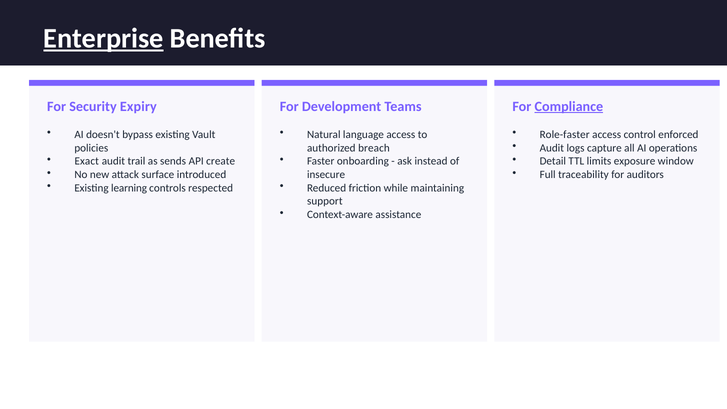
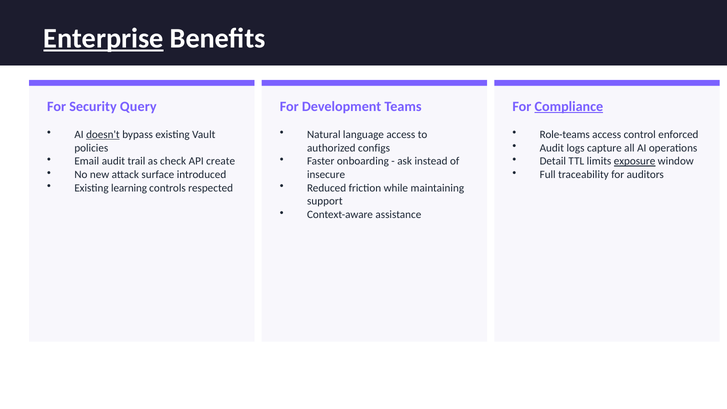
Expiry: Expiry -> Query
doesn't underline: none -> present
Role-faster: Role-faster -> Role-teams
breach: breach -> configs
Exact: Exact -> Email
sends: sends -> check
exposure underline: none -> present
